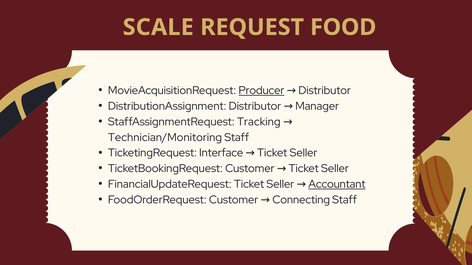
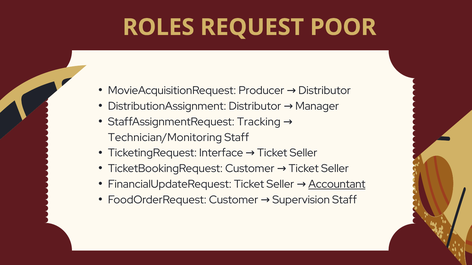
SCALE: SCALE -> ROLES
FOOD: FOOD -> POOR
Producer underline: present -> none
Connecting: Connecting -> Supervision
